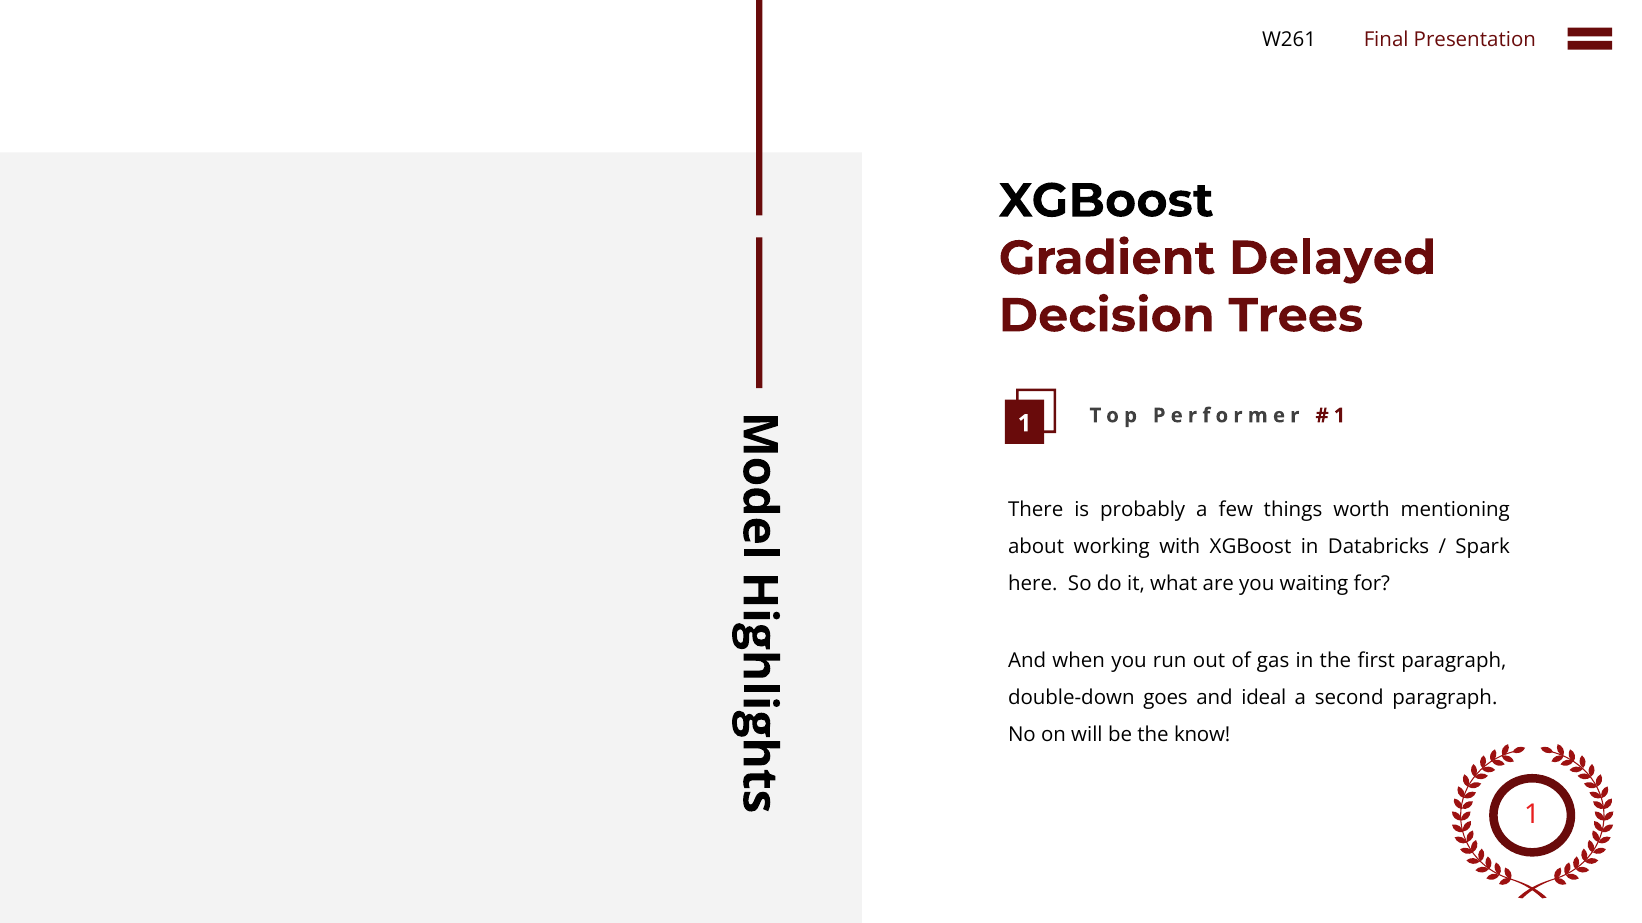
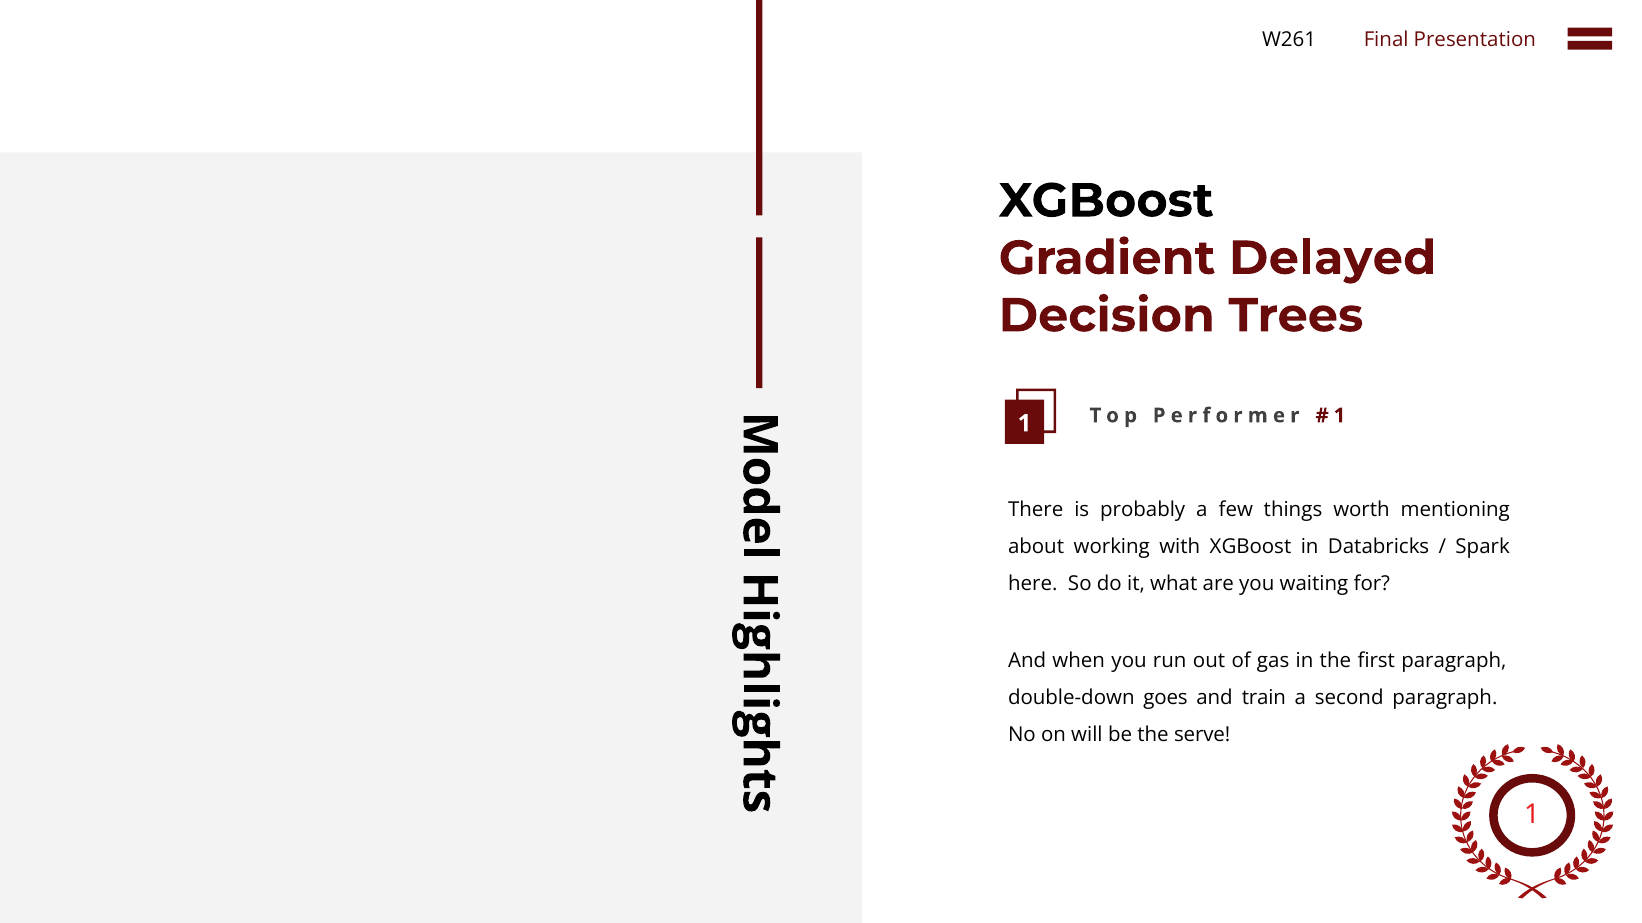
ideal: ideal -> train
know: know -> serve
